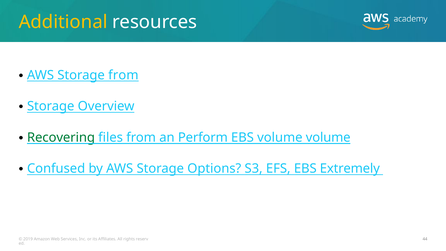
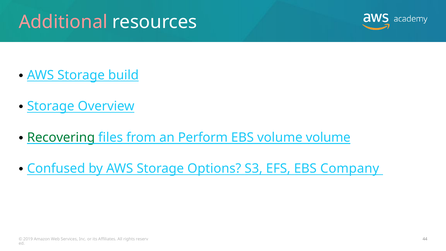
Additional colour: yellow -> pink
Storage from: from -> build
Extremely: Extremely -> Company
